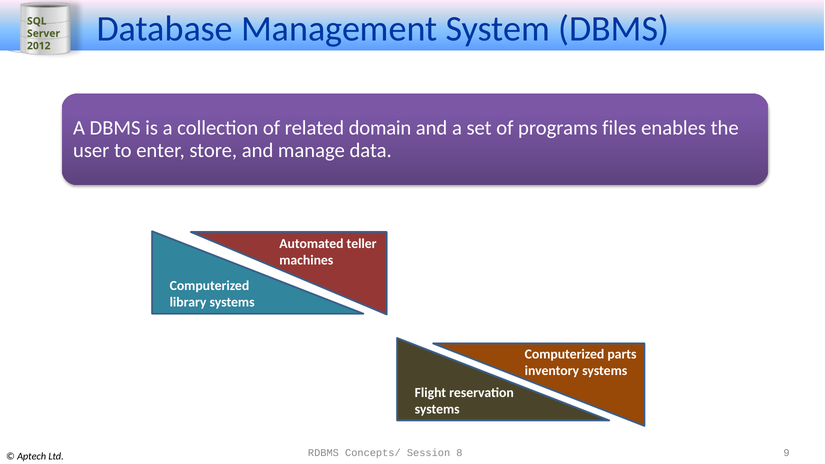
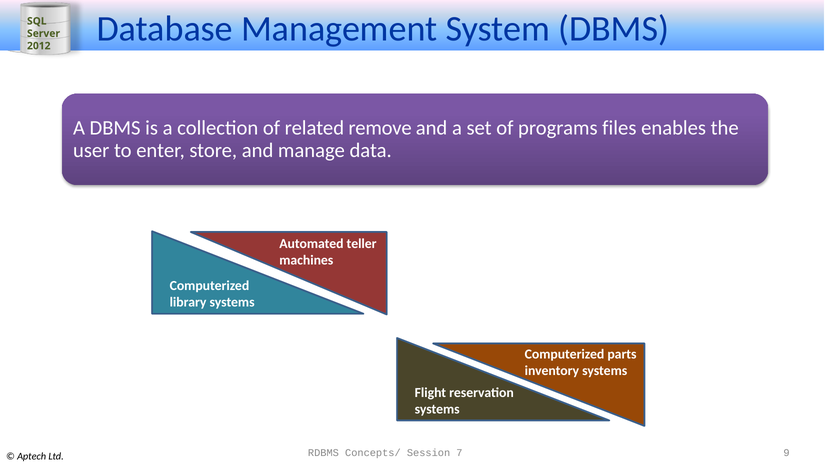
domain: domain -> remove
8: 8 -> 7
